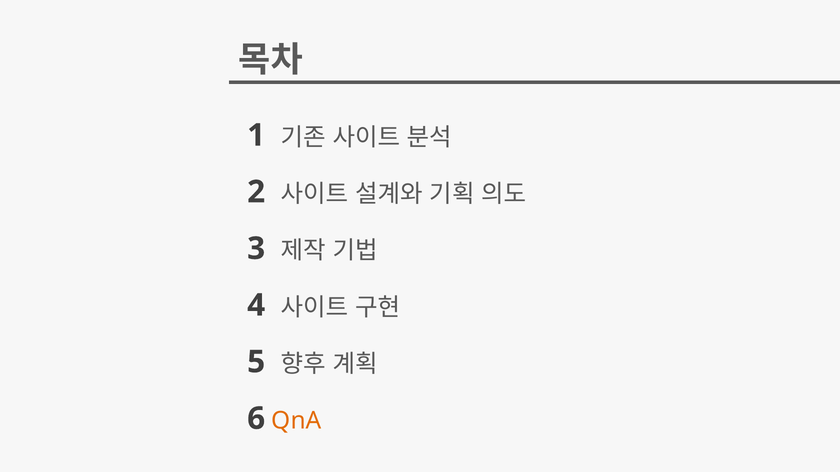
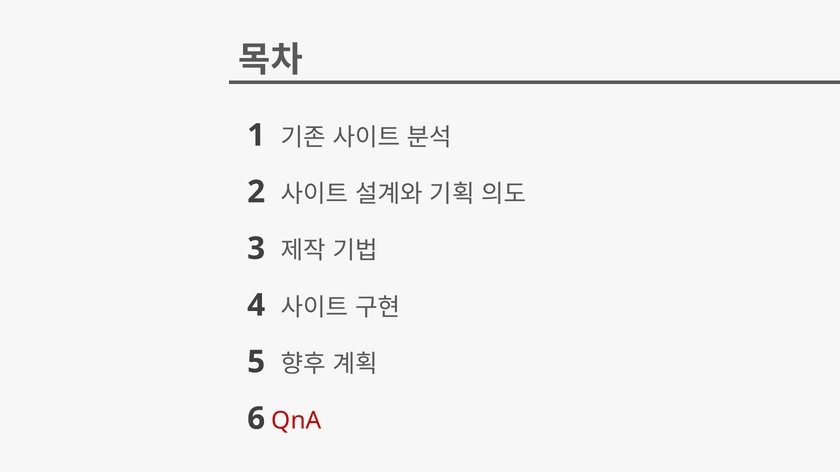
QnA colour: orange -> red
